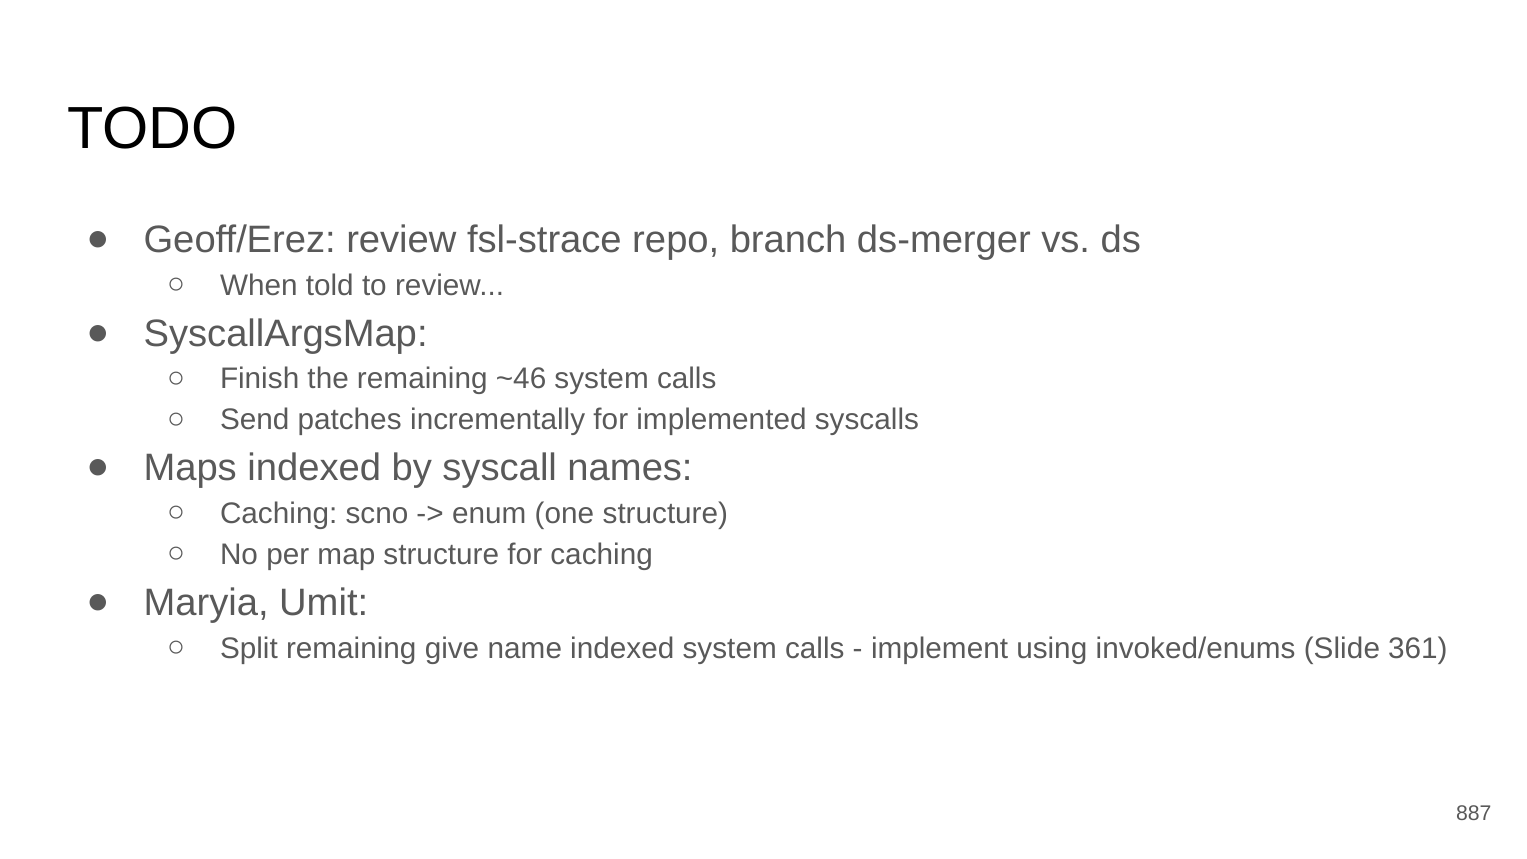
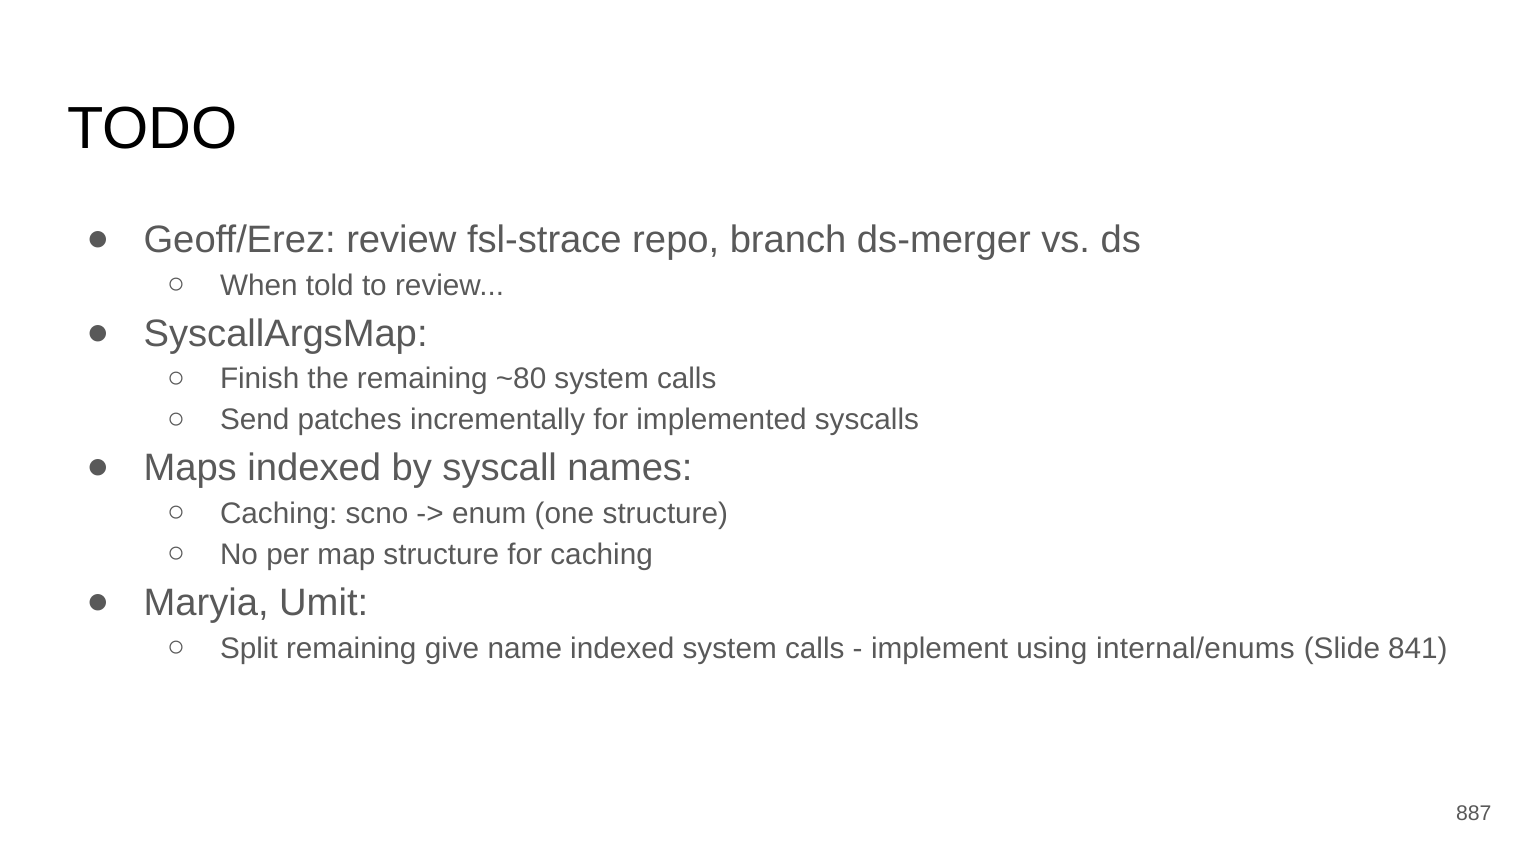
~46: ~46 -> ~80
invoked/enums: invoked/enums -> internal/enums
361: 361 -> 841
